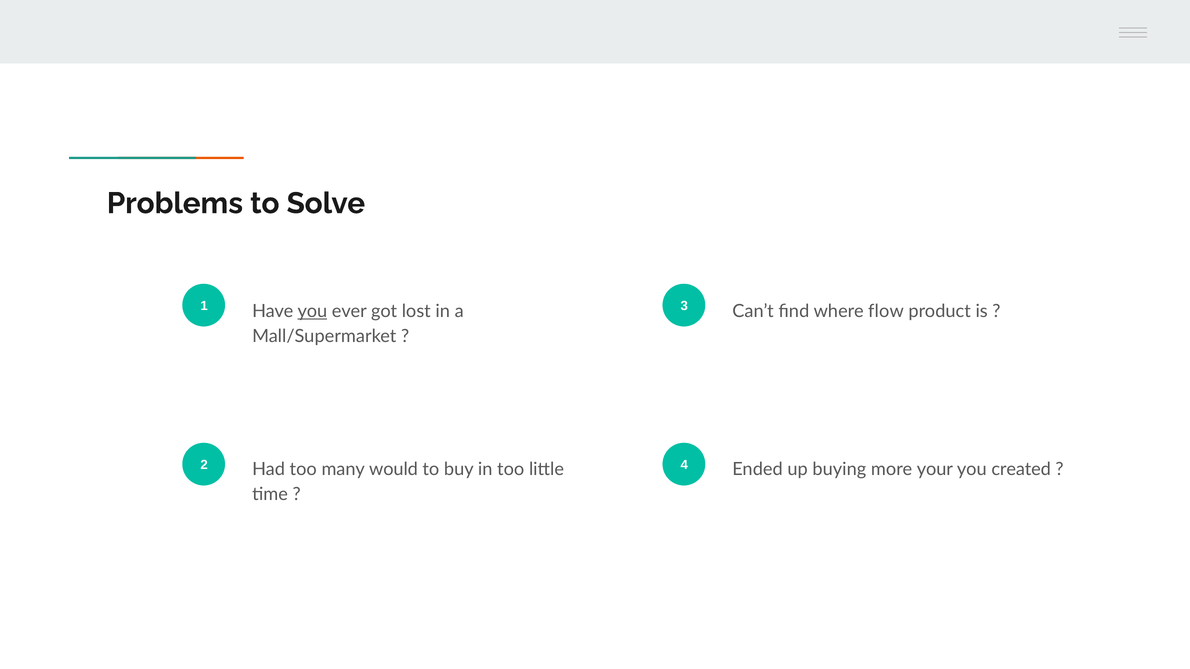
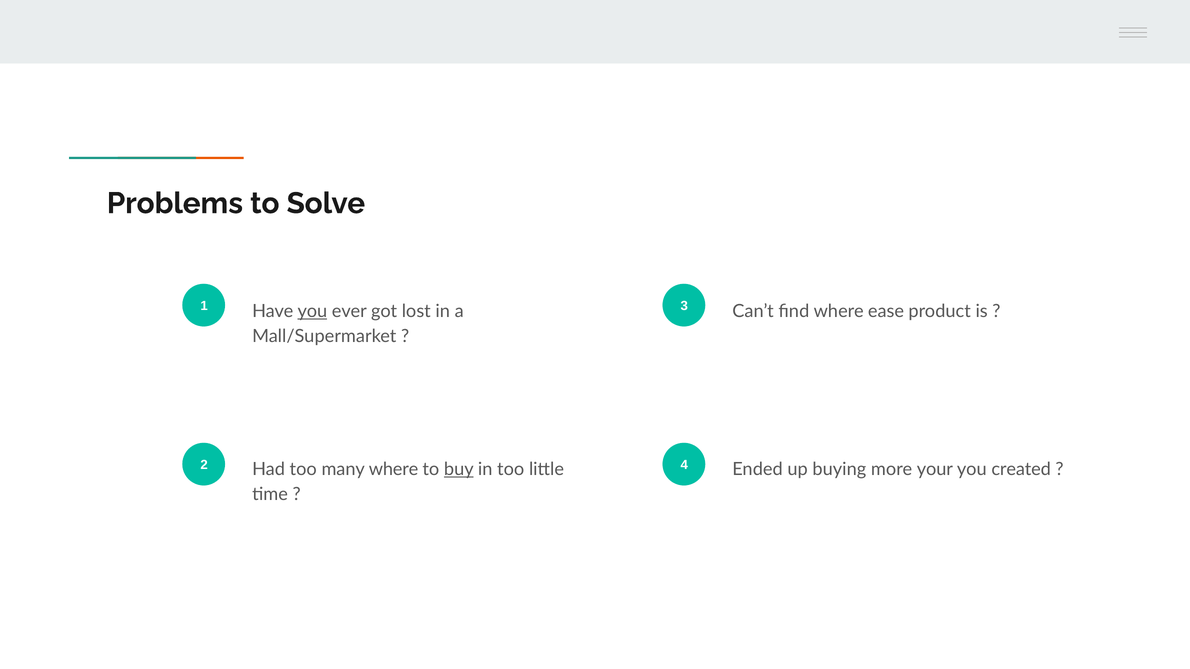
flow: flow -> ease
many would: would -> where
buy underline: none -> present
